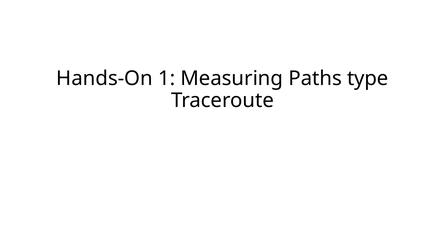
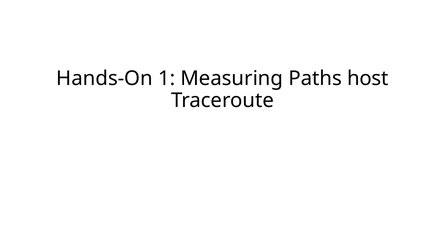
type: type -> host
